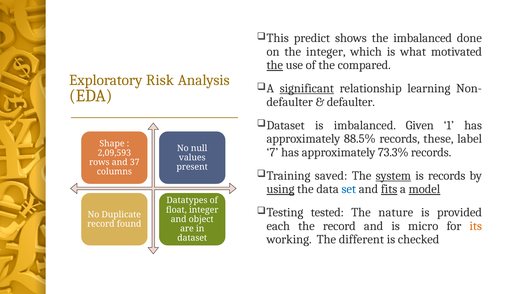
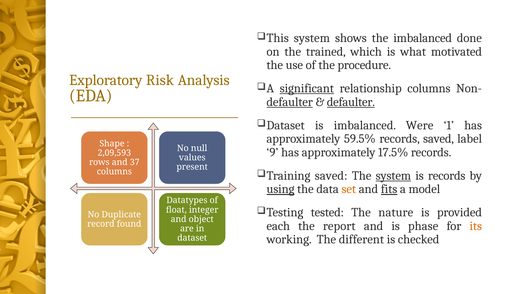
predict at (312, 38): predict -> system
the integer: integer -> trained
the at (275, 65) underline: present -> none
compared: compared -> procedure
relationship learning: learning -> columns
defaulter at (290, 102) underline: none -> present
defaulter at (351, 102) underline: none -> present
Given: Given -> Were
88.5%: 88.5% -> 59.5%
records these: these -> saved
7: 7 -> 9
73.3%: 73.3% -> 17.5%
set colour: blue -> orange
model underline: present -> none
the record: record -> report
micro: micro -> phase
